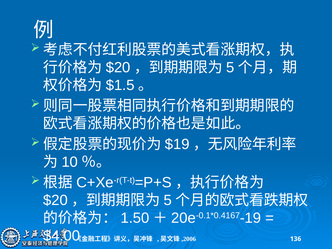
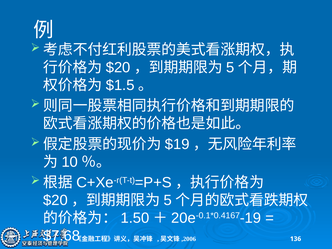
$4.00: $4.00 -> $7.68
